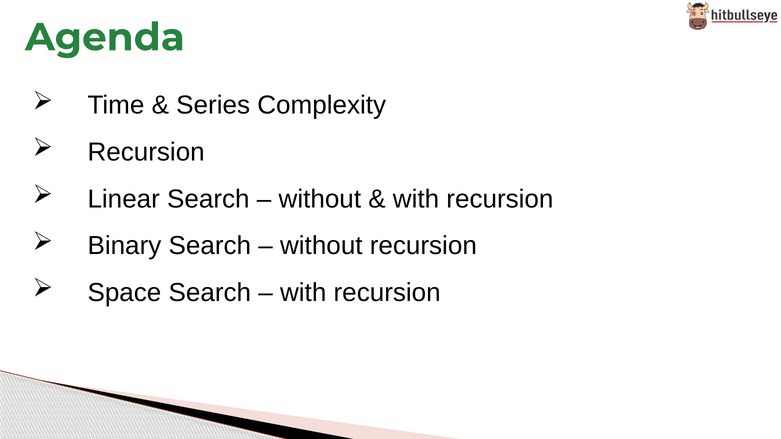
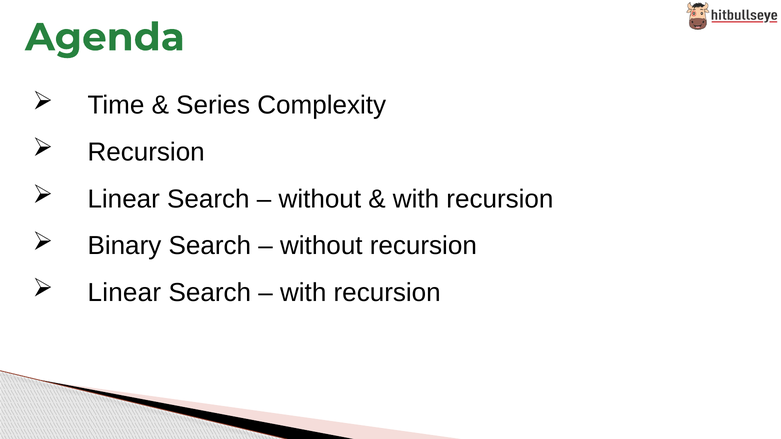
Space at (124, 293): Space -> Linear
